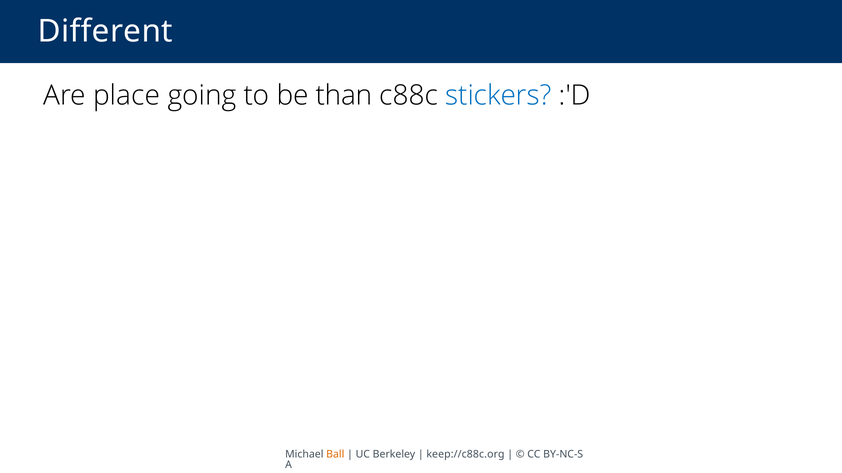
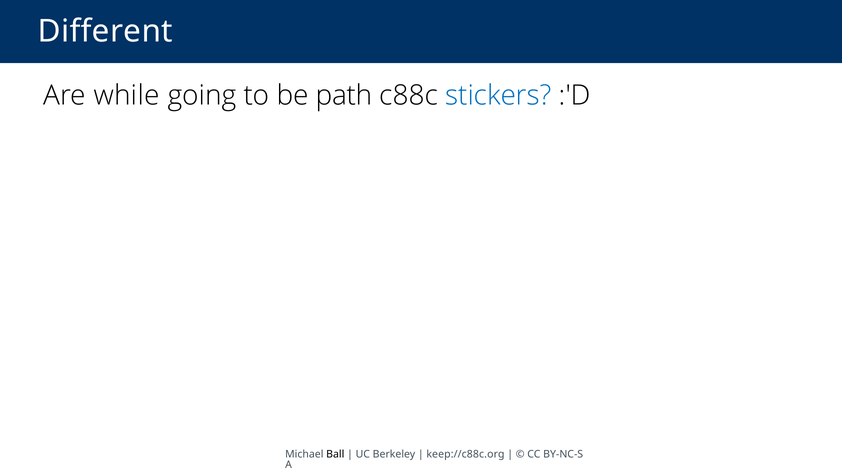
place: place -> while
than: than -> path
Ball colour: orange -> black
